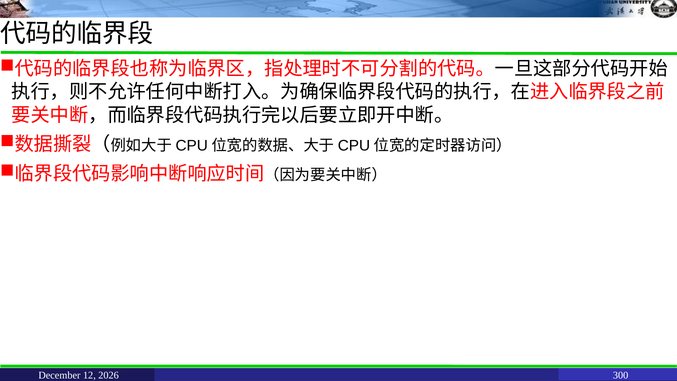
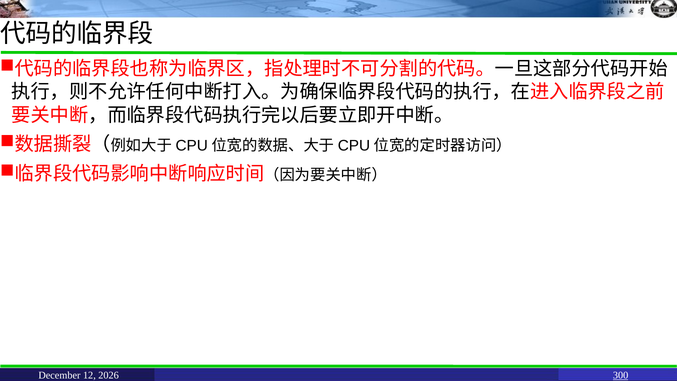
300 underline: none -> present
